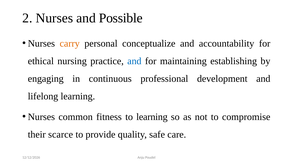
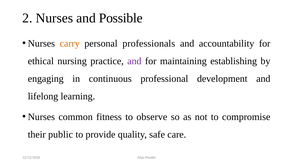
conceptualize: conceptualize -> professionals
and at (134, 61) colour: blue -> purple
to learning: learning -> observe
scarce: scarce -> public
